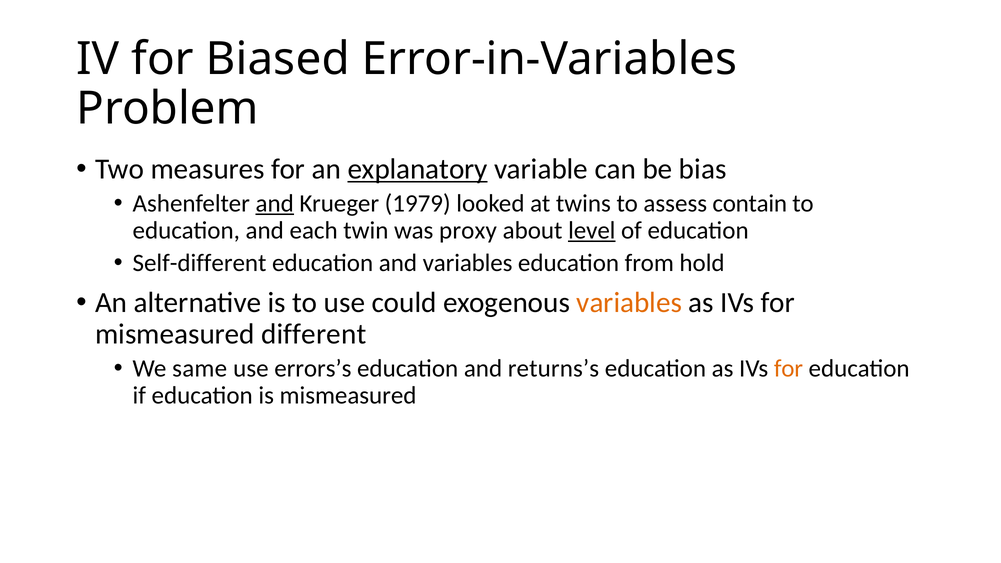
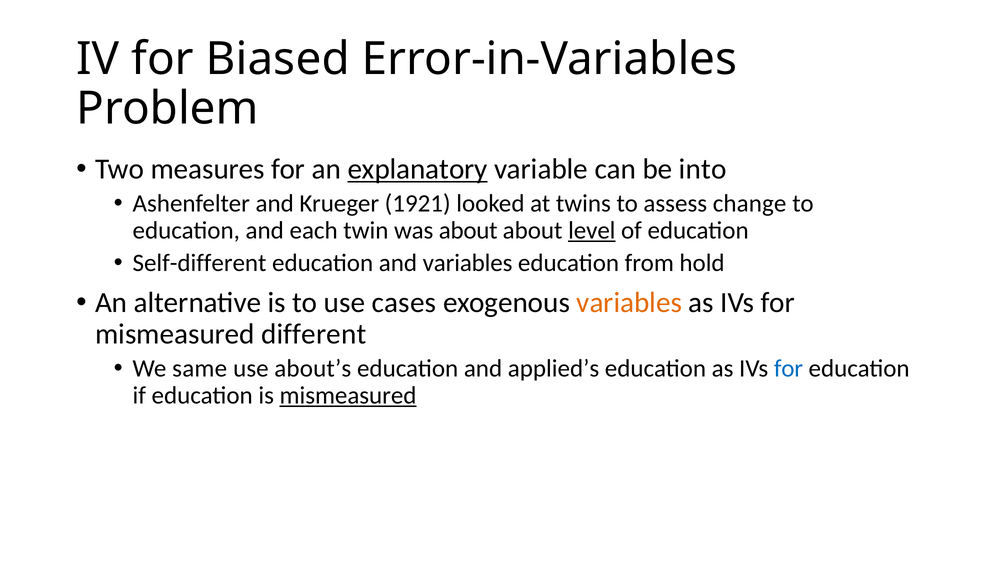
bias: bias -> into
and at (275, 204) underline: present -> none
1979: 1979 -> 1921
contain: contain -> change
was proxy: proxy -> about
could: could -> cases
errors’s: errors’s -> about’s
returns’s: returns’s -> applied’s
for at (788, 369) colour: orange -> blue
mismeasured at (348, 396) underline: none -> present
